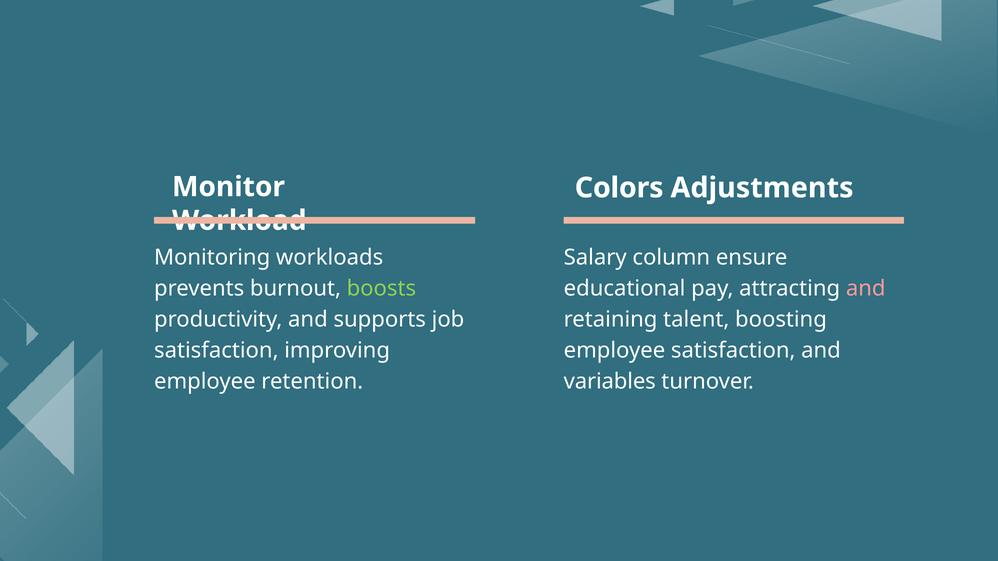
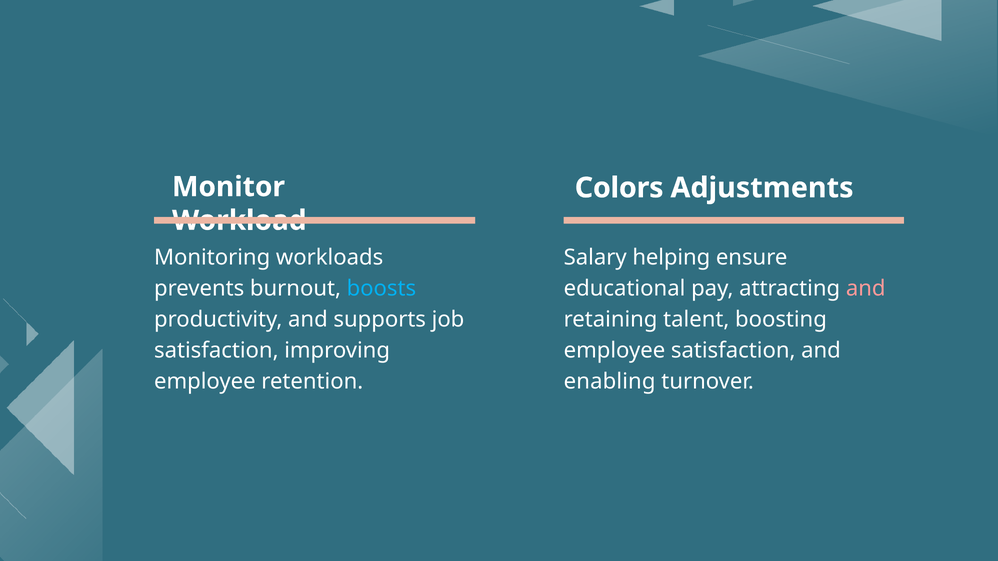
column: column -> helping
boosts colour: light green -> light blue
variables: variables -> enabling
